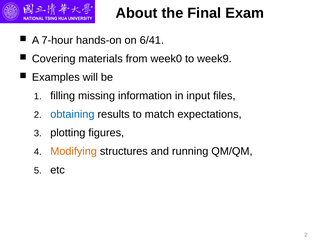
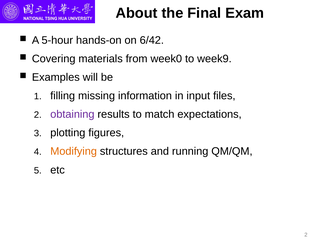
7-hour: 7-hour -> 5-hour
6/41: 6/41 -> 6/42
obtaining colour: blue -> purple
